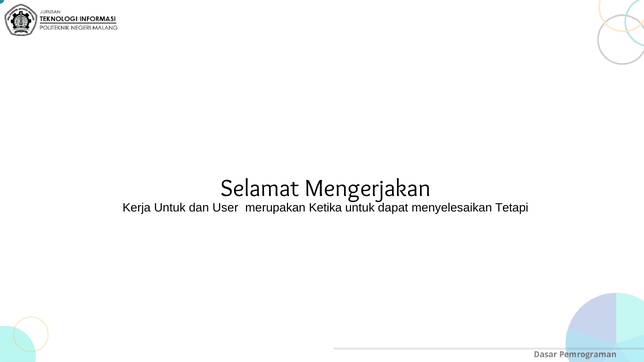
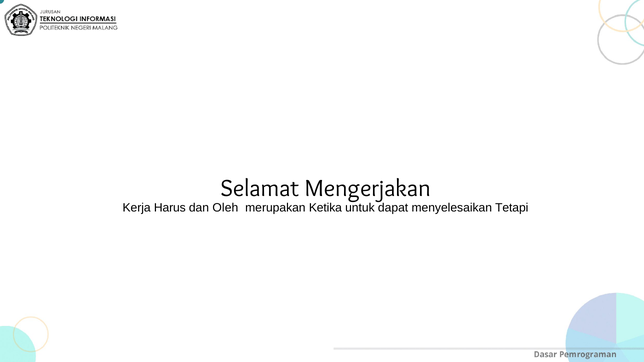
Kerja Untuk: Untuk -> Harus
User: User -> Oleh
